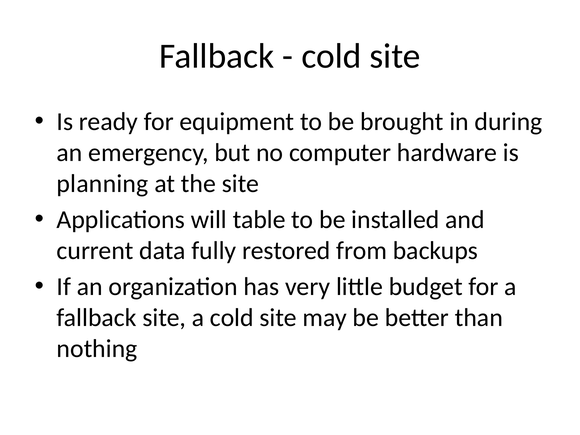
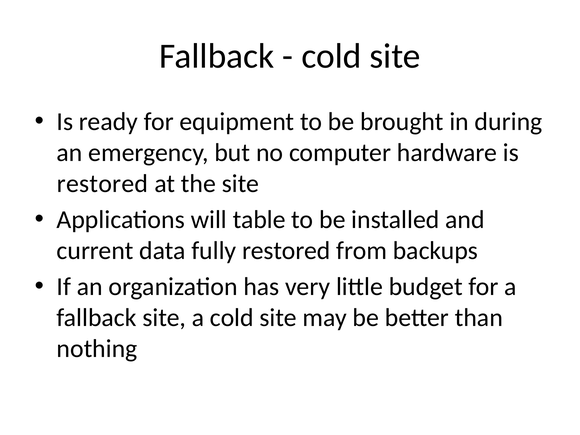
planning at (102, 184): planning -> restored
